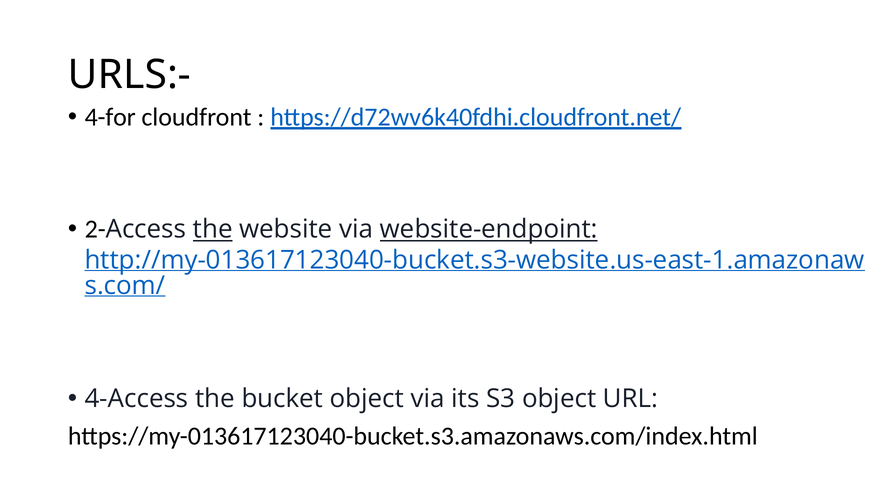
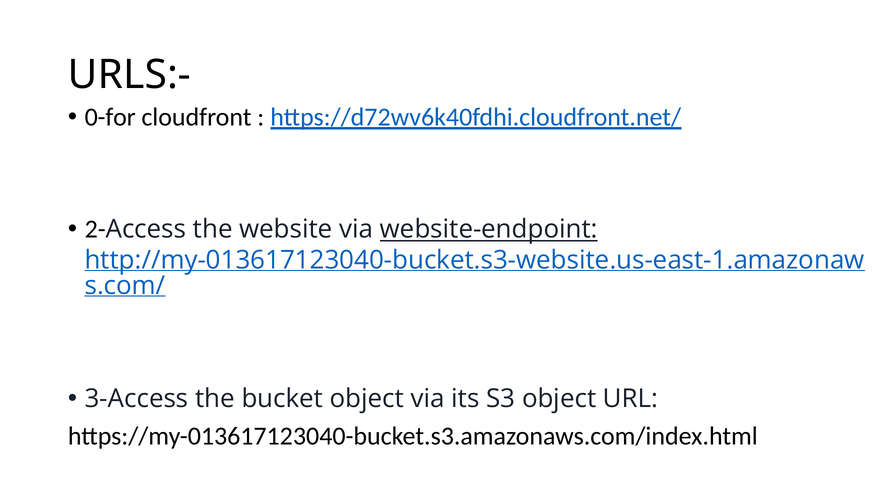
4-for: 4-for -> 0-for
the at (213, 229) underline: present -> none
4-Access: 4-Access -> 3-Access
